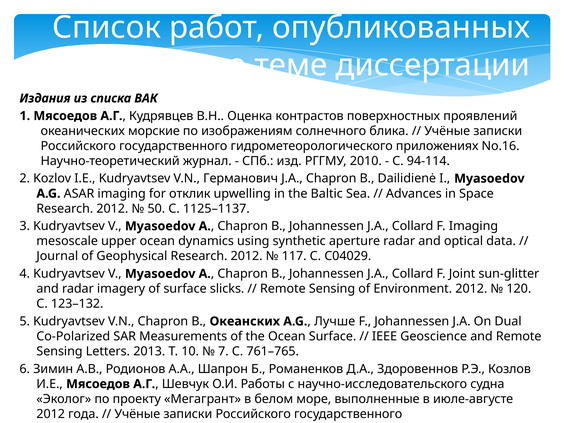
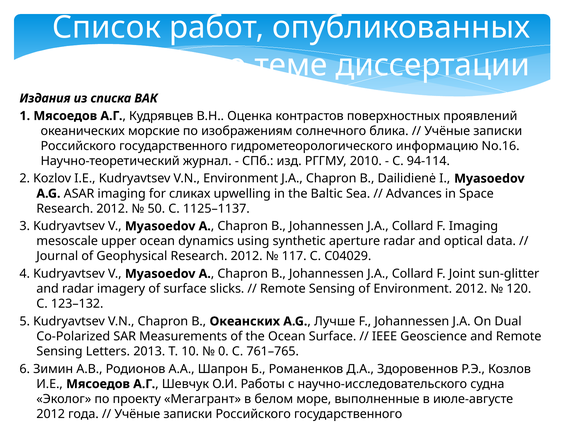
приложениях: приложениях -> информацию
V.N Германович: Германович -> Environment
отклик: отклик -> сликах
7: 7 -> 0
